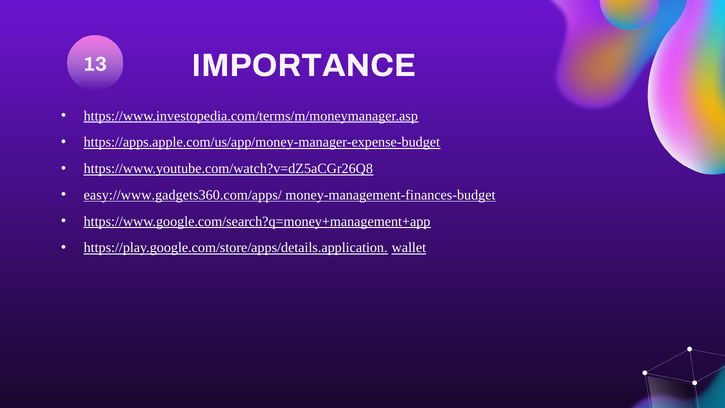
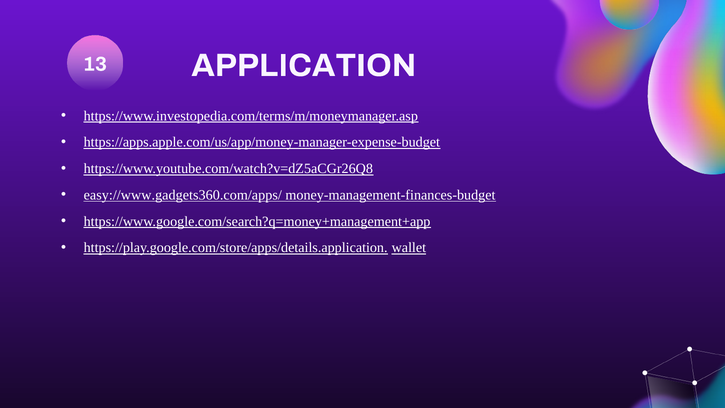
IMPORTANCE: IMPORTANCE -> APPLICATION
